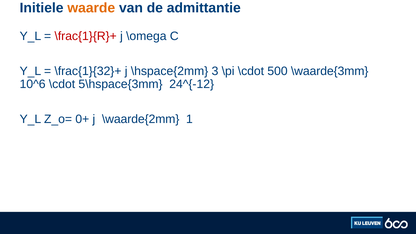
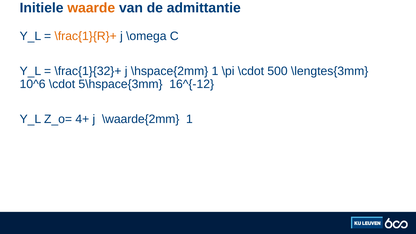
\frac{1}{R}+ colour: red -> orange
\hspace{2mm 3: 3 -> 1
\waarde{3mm: \waarde{3mm -> \lengtes{3mm
24^{-12: 24^{-12 -> 16^{-12
0+: 0+ -> 4+
